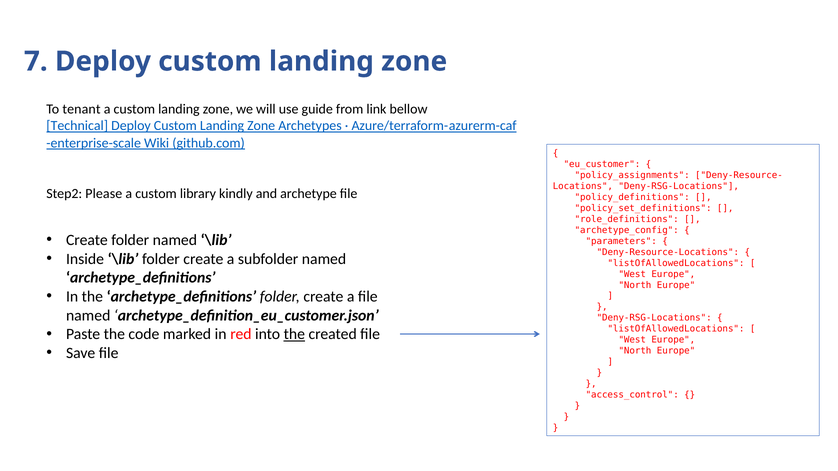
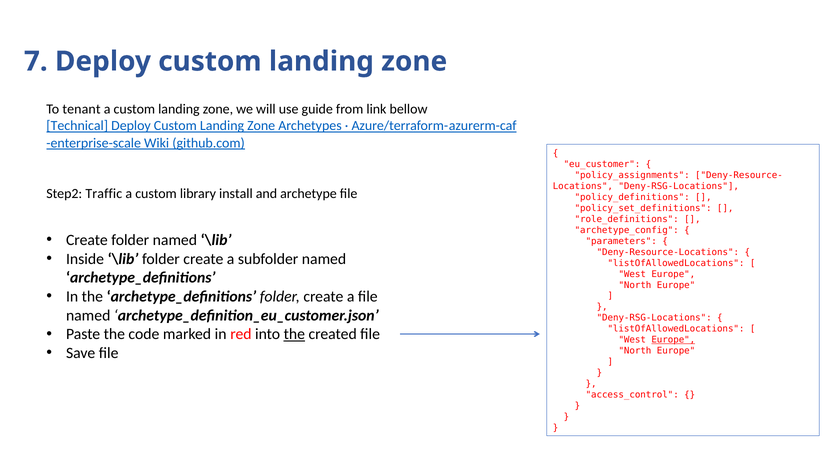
Please: Please -> Traffic
kindly: kindly -> install
Europe at (673, 340) underline: none -> present
